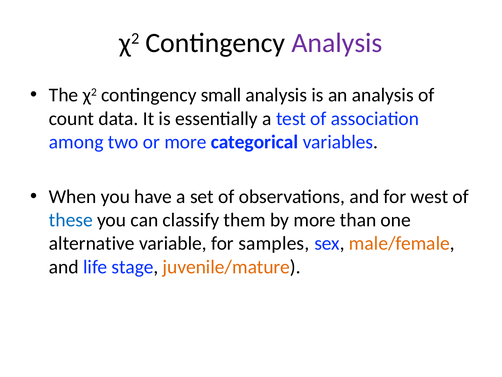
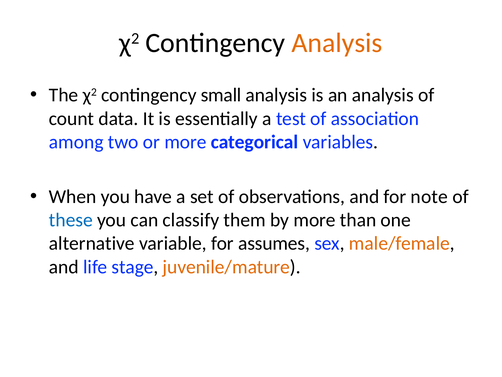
Analysis at (337, 43) colour: purple -> orange
west: west -> note
samples: samples -> assumes
